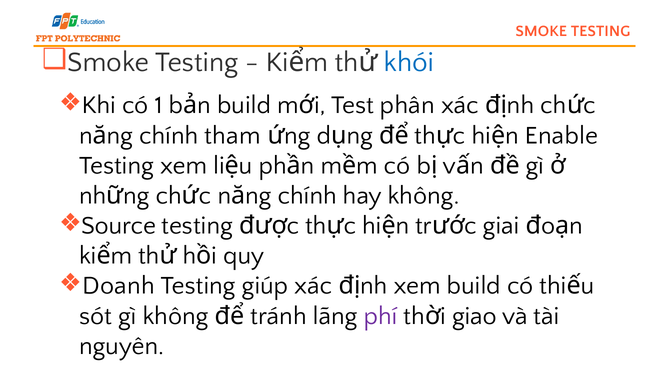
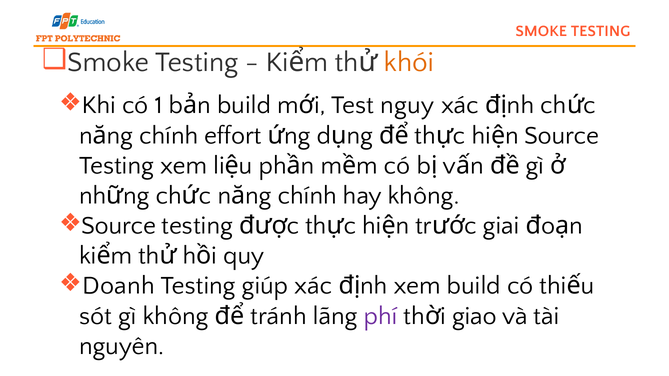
khói colour: blue -> orange
phân: phân -> nguy
tham: tham -> effort
Enable at (562, 135): Enable -> Source
